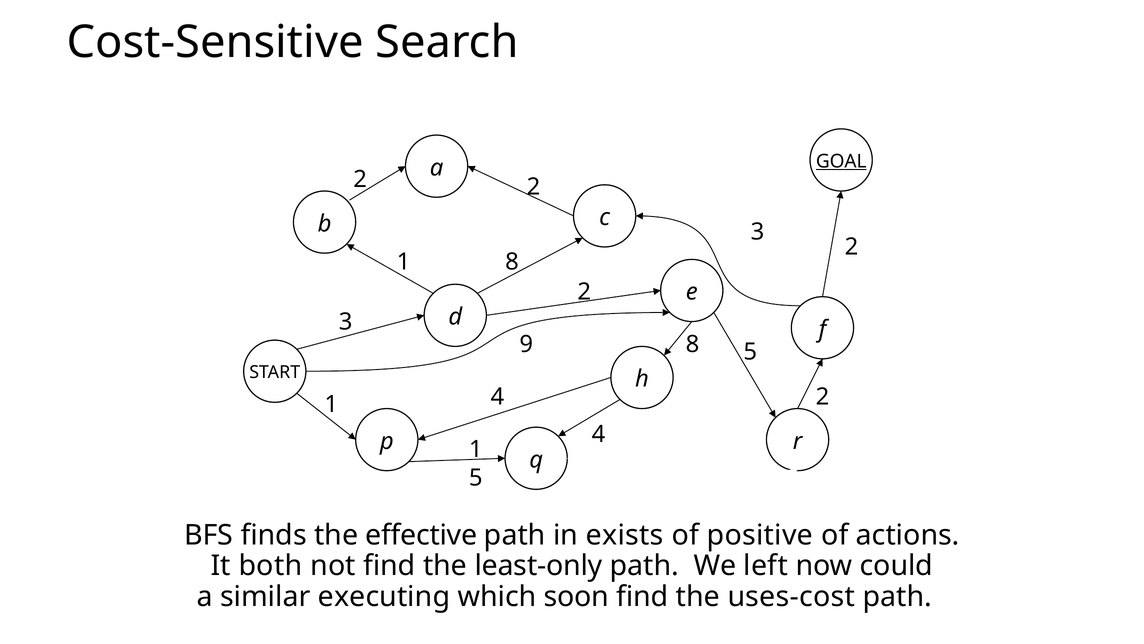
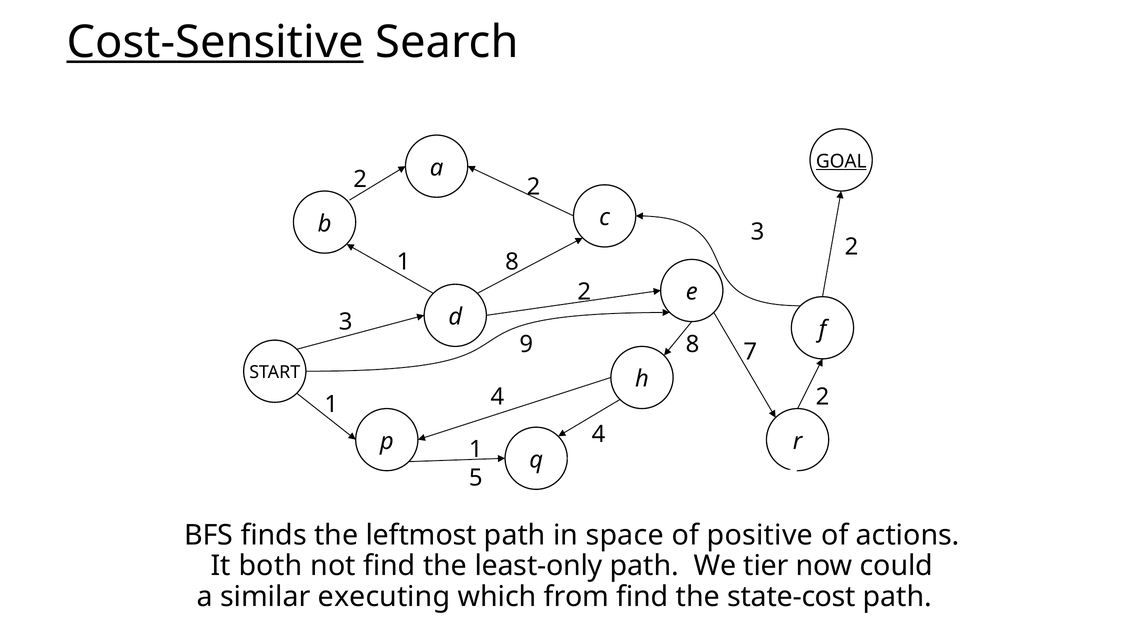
Cost-Sensitive underline: none -> present
9 5: 5 -> 7
effective: effective -> leftmost
exists: exists -> space
left: left -> tier
soon: soon -> from
uses-cost: uses-cost -> state-cost
